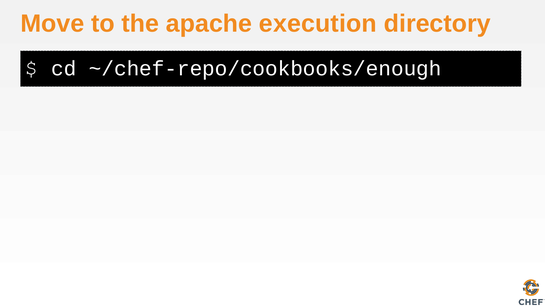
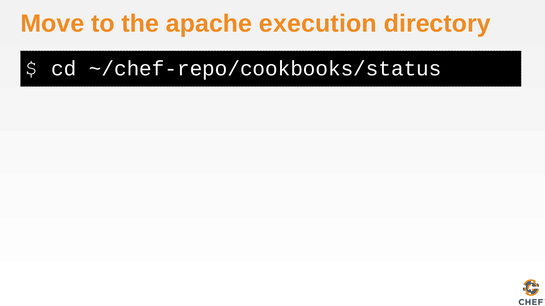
~/chef-repo/cookbooks/enough: ~/chef-repo/cookbooks/enough -> ~/chef-repo/cookbooks/status
